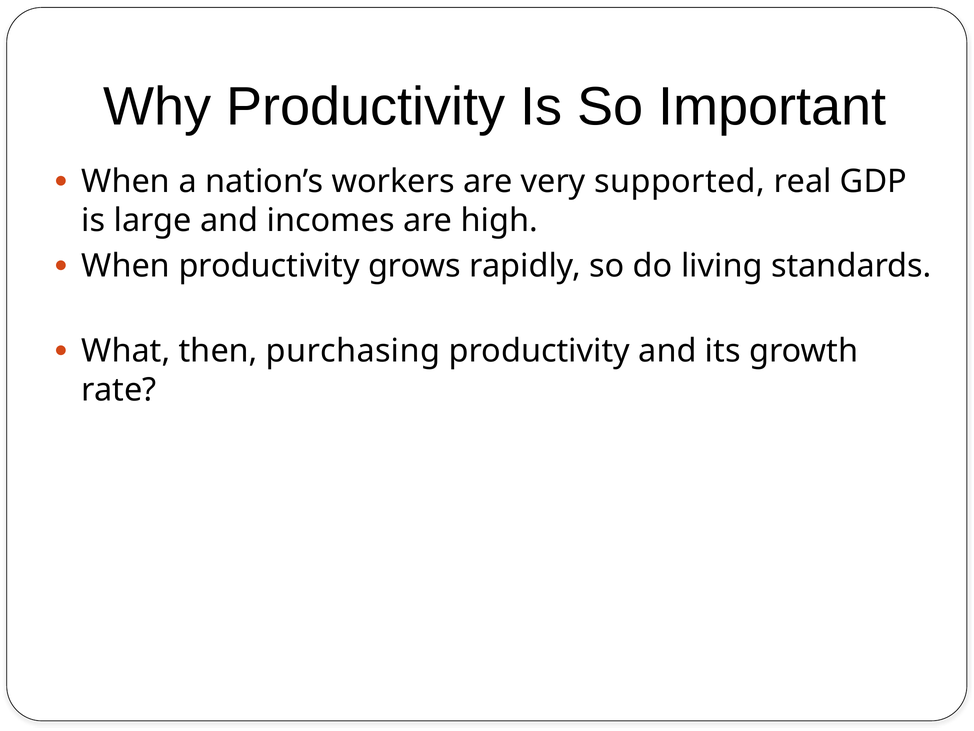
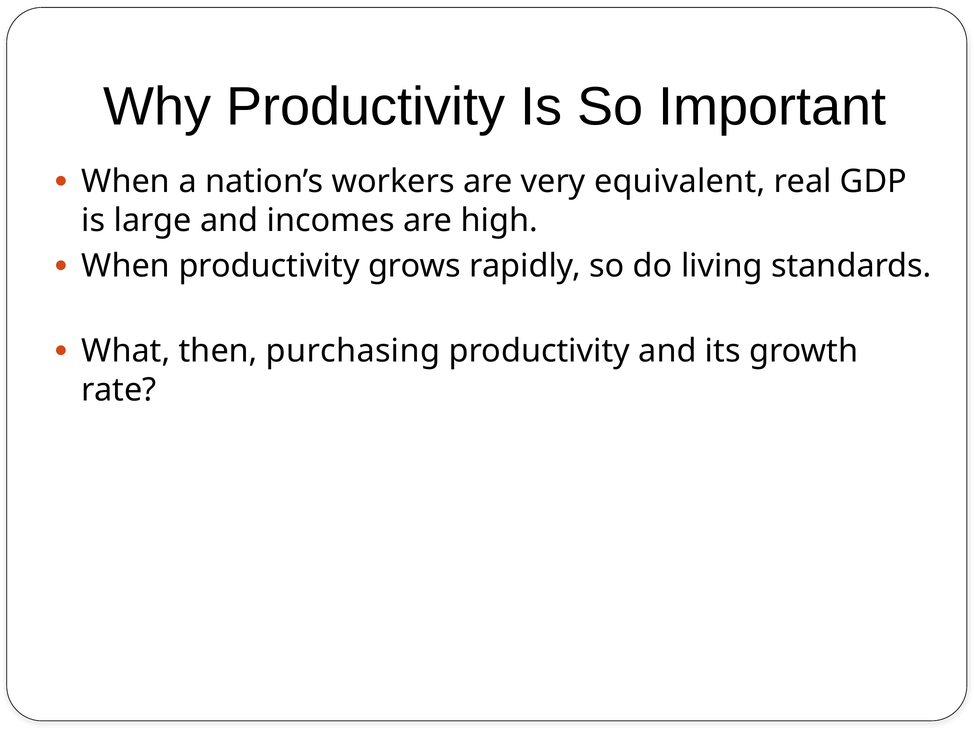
supported: supported -> equivalent
